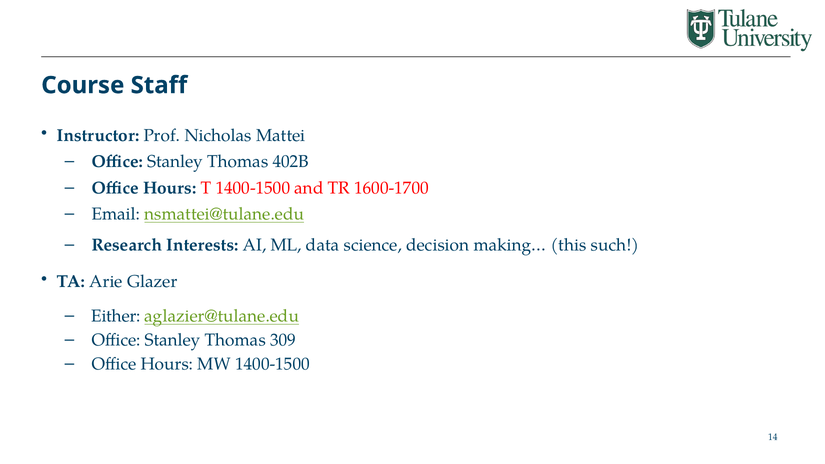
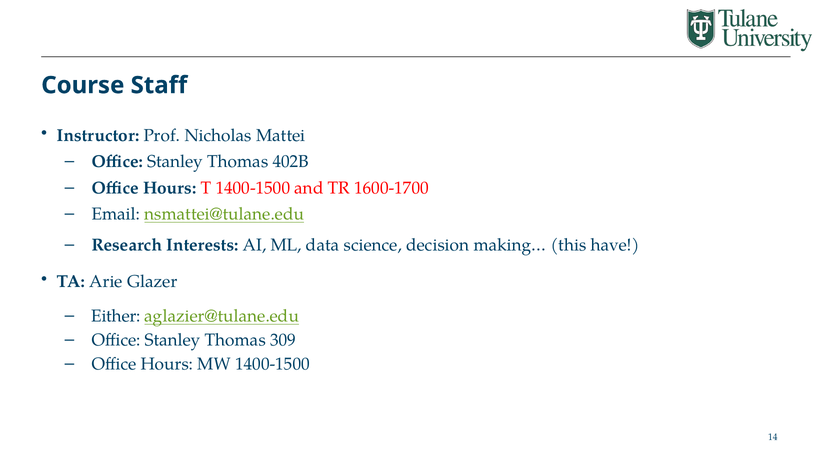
such: such -> have
